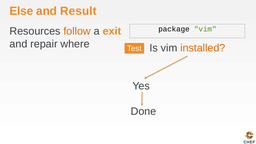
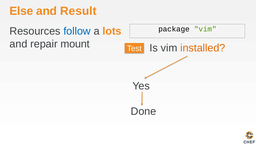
follow colour: orange -> blue
exit: exit -> lots
where: where -> mount
